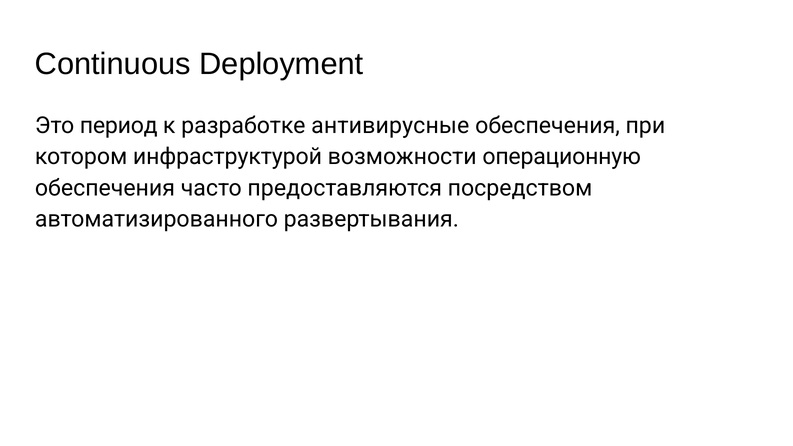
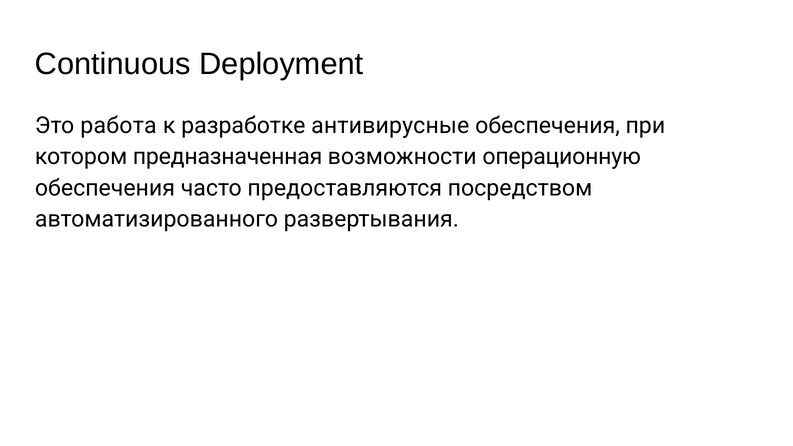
период: период -> работа
инфраструктурой: инфраструктурой -> предназначенная
